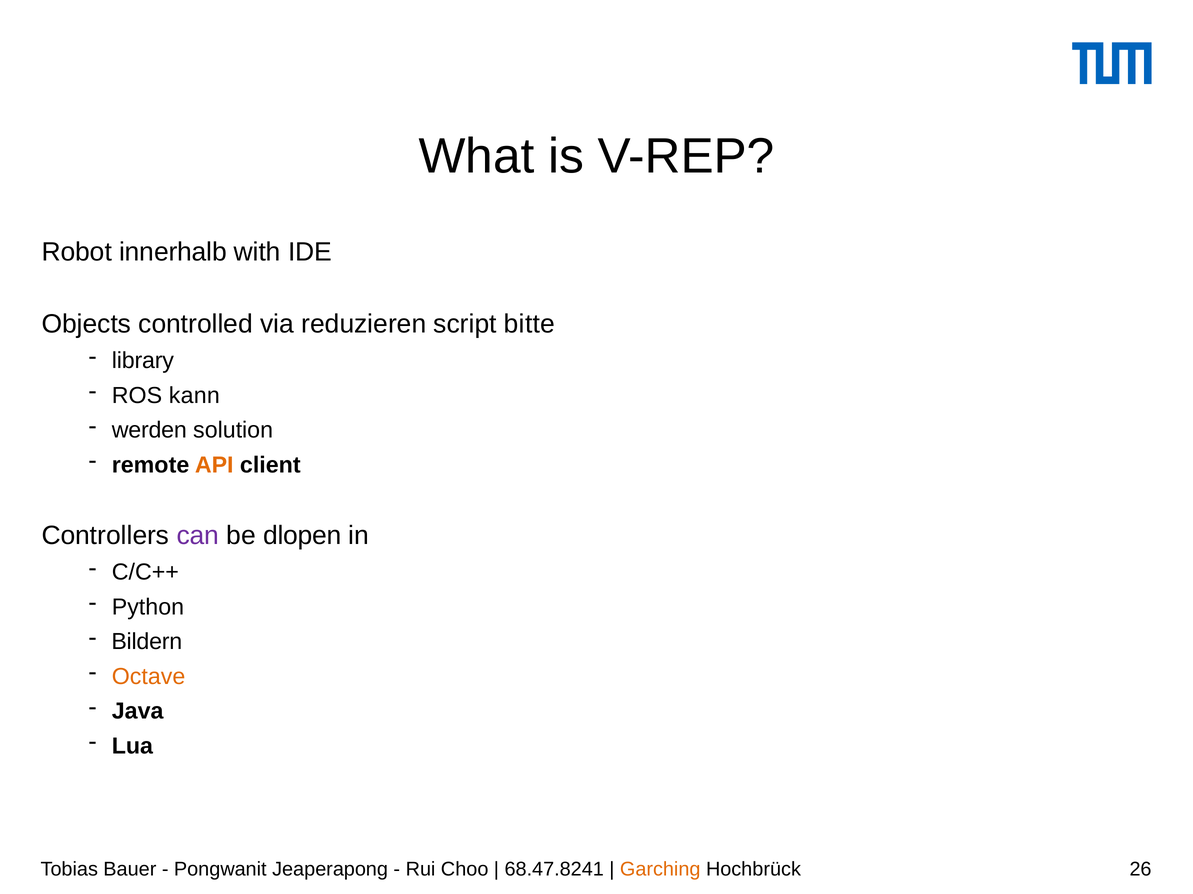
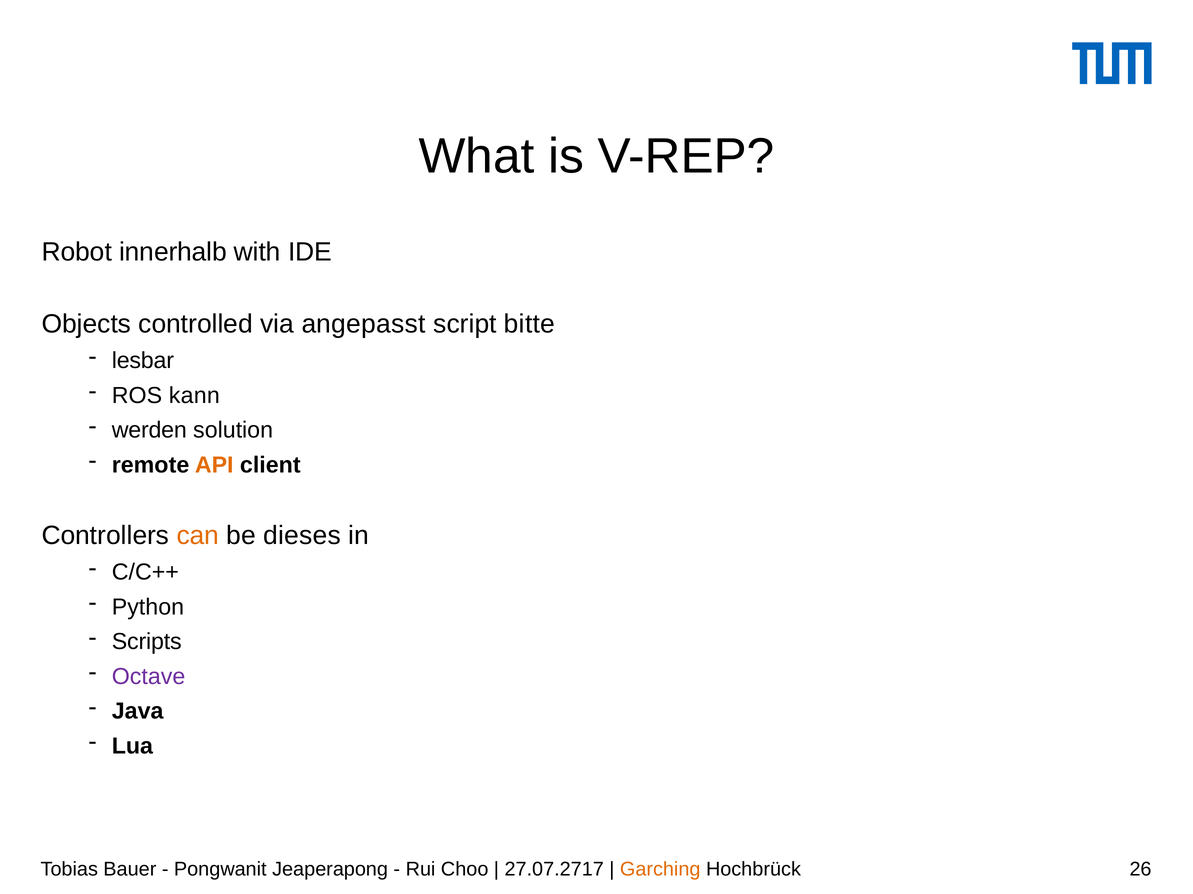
reduzieren: reduzieren -> angepasst
library: library -> lesbar
can colour: purple -> orange
dlopen: dlopen -> dieses
Bildern: Bildern -> Scripts
Octave colour: orange -> purple
68.47.8241: 68.47.8241 -> 27.07.2717
